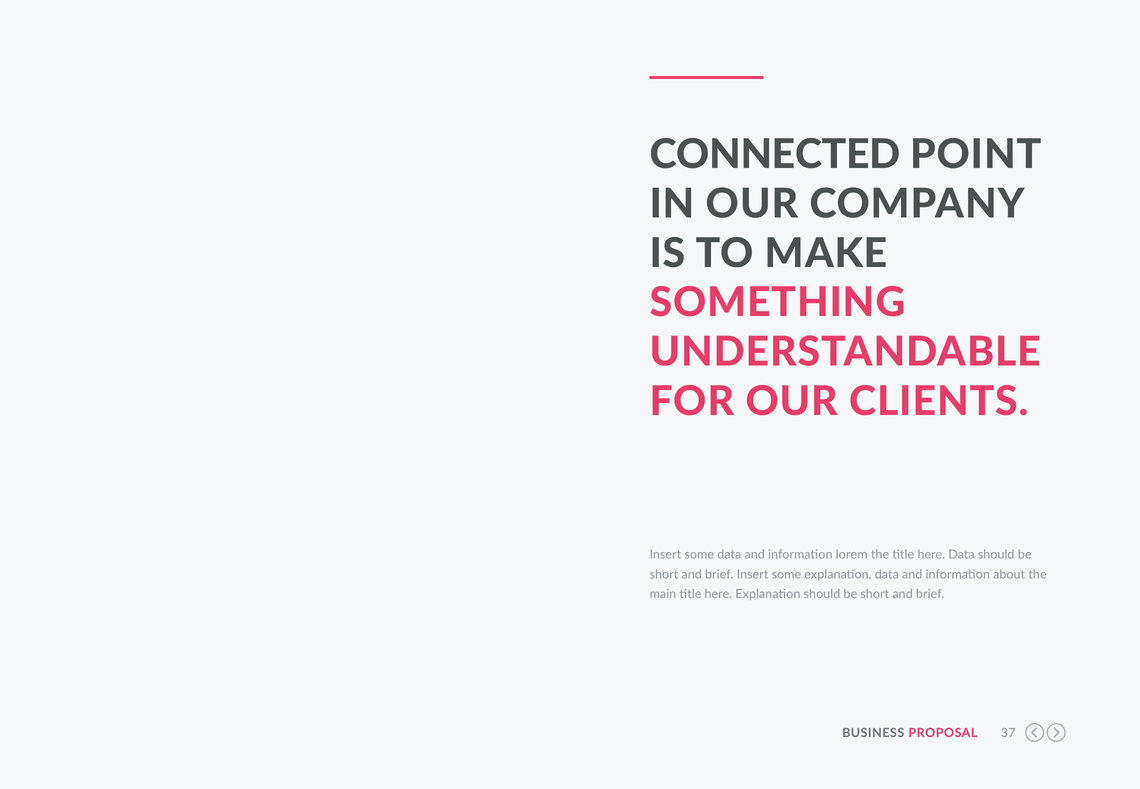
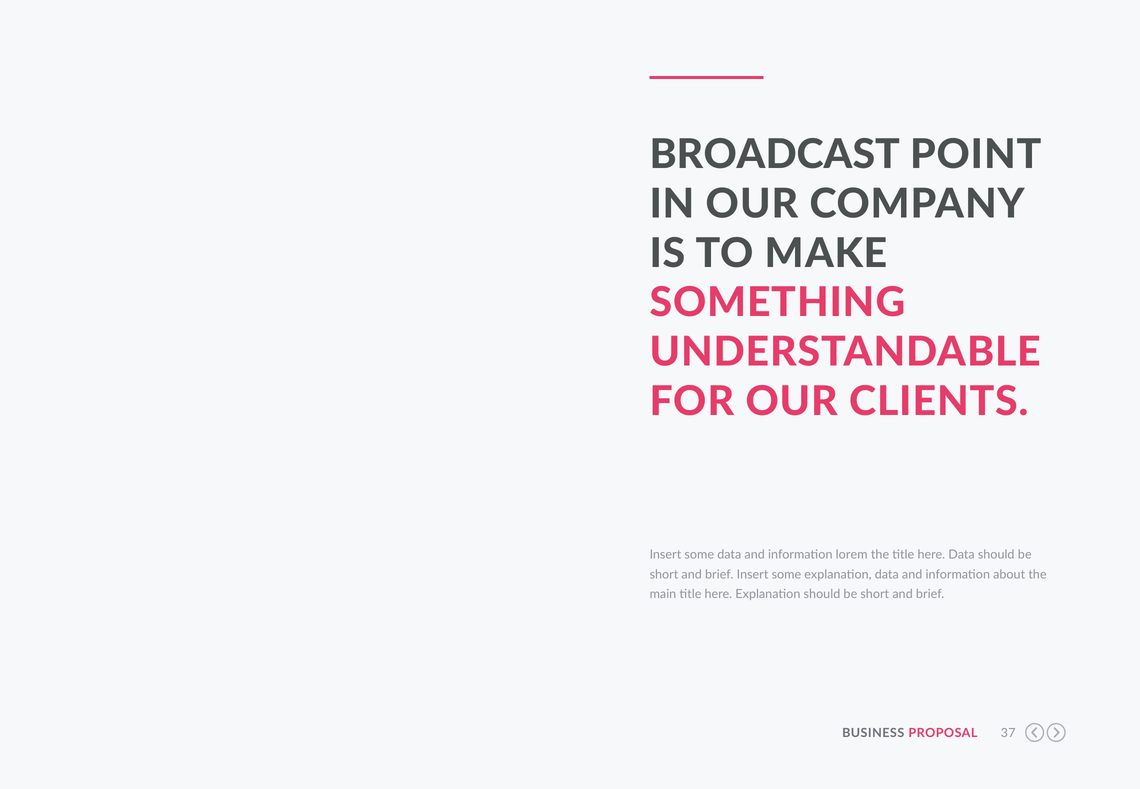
CONNECTED: CONNECTED -> BROADCAST
